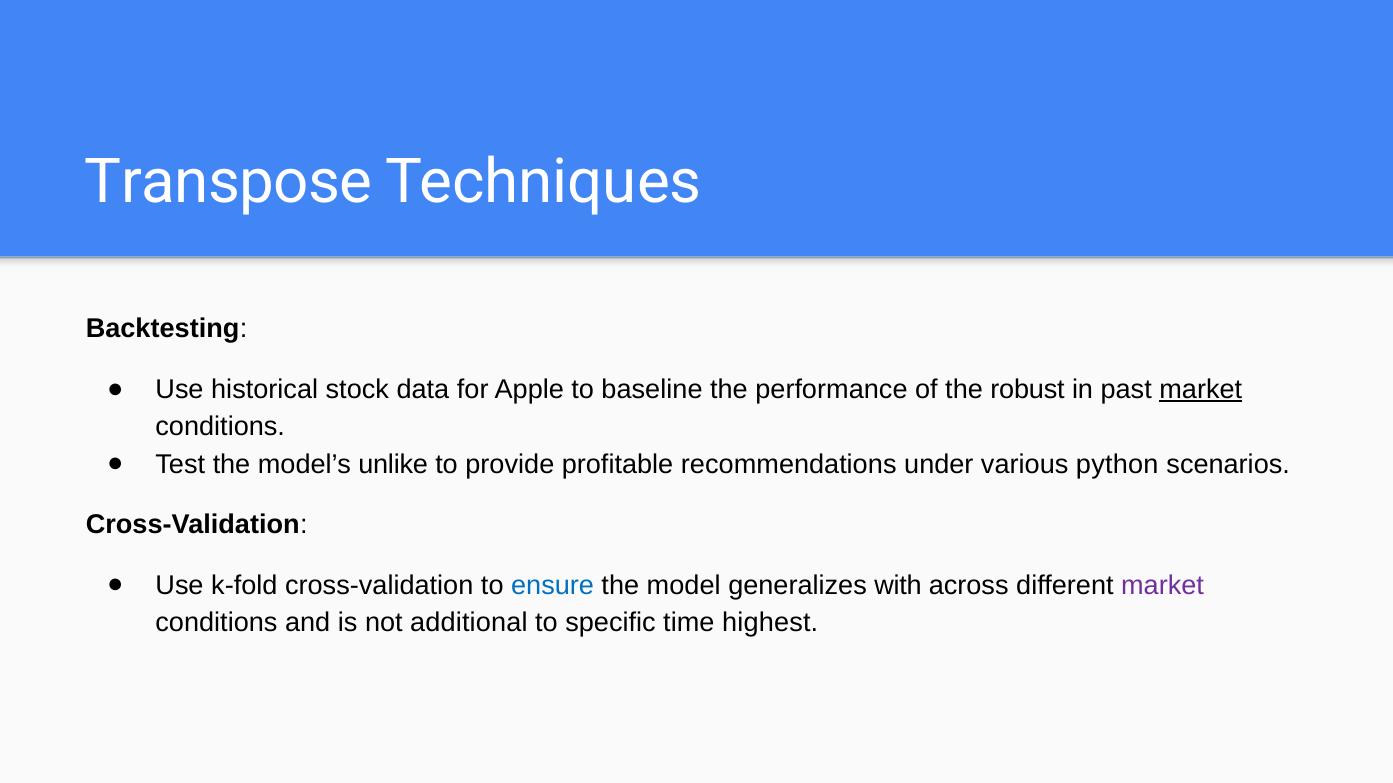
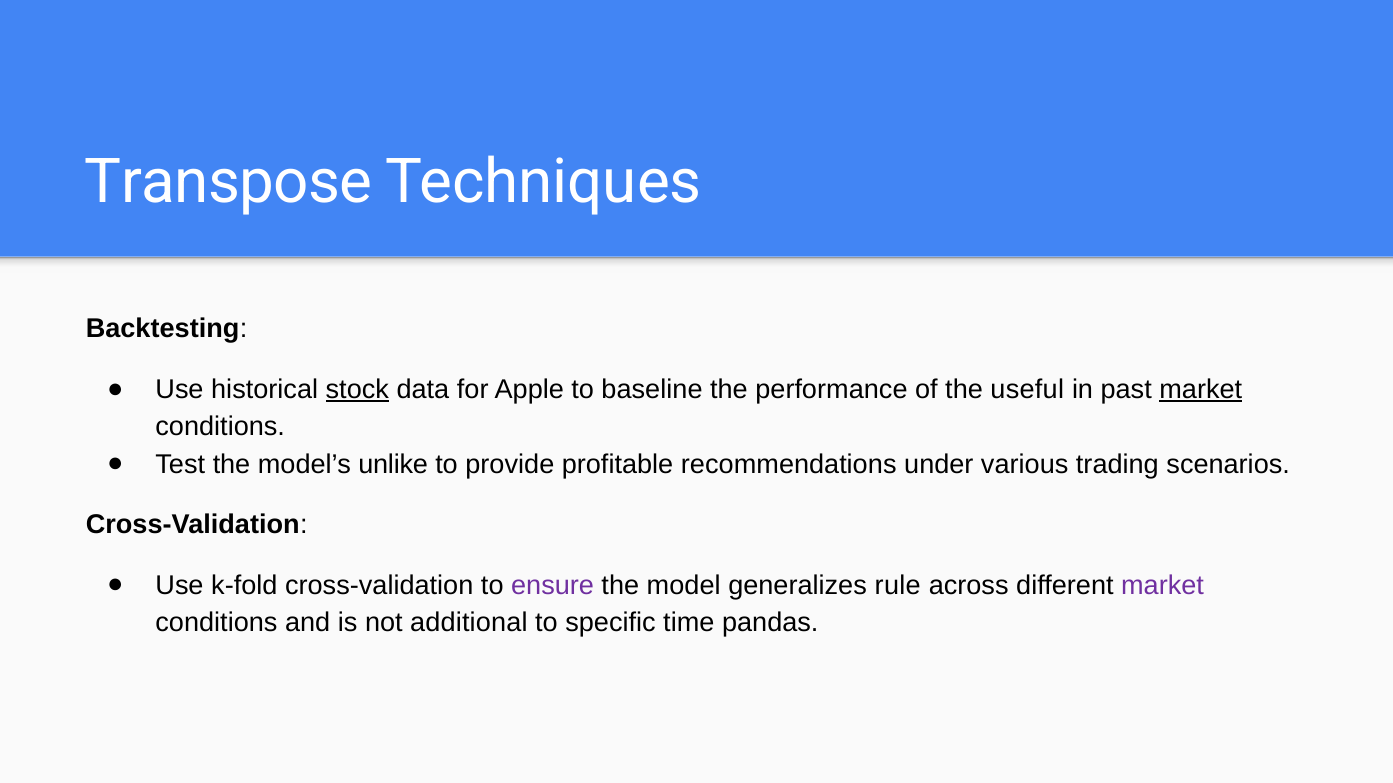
stock underline: none -> present
robust: robust -> useful
python: python -> trading
ensure colour: blue -> purple
with: with -> rule
highest: highest -> pandas
